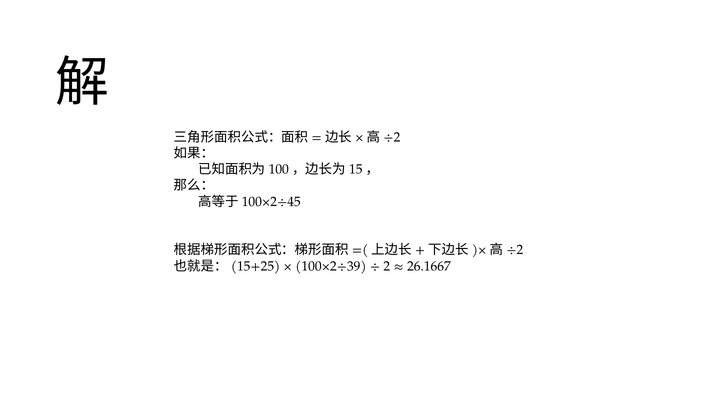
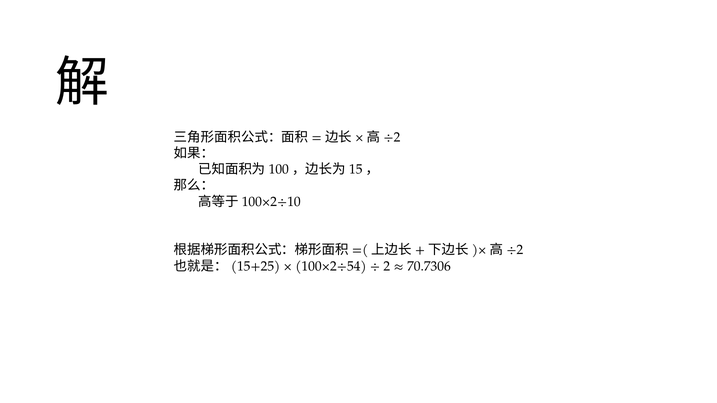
100×2÷45: 100×2÷45 -> 100×2÷10
100×2÷39: 100×2÷39 -> 100×2÷54
26.1667: 26.1667 -> 70.7306
